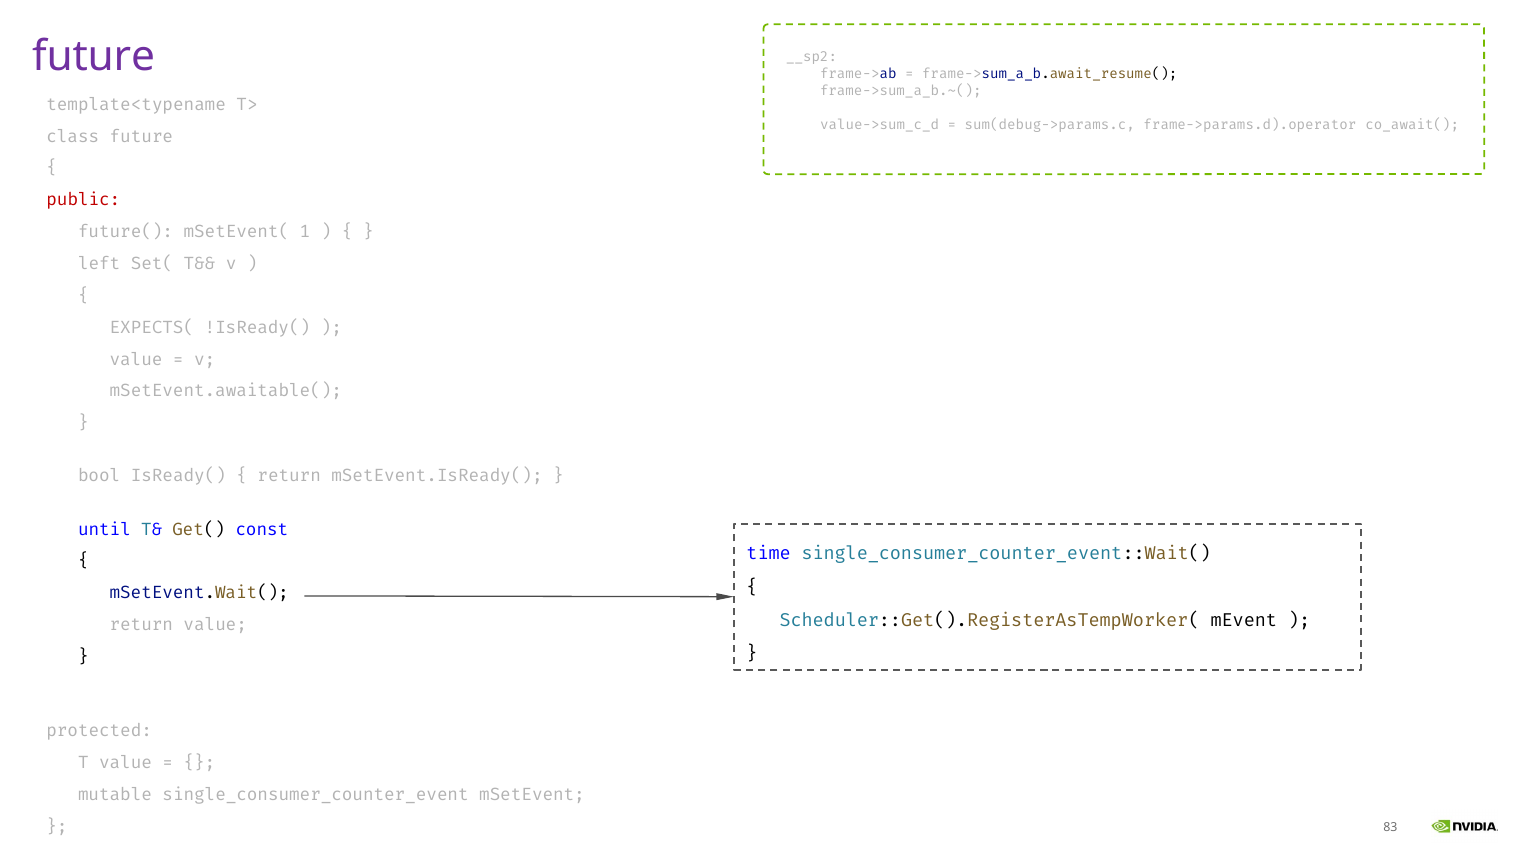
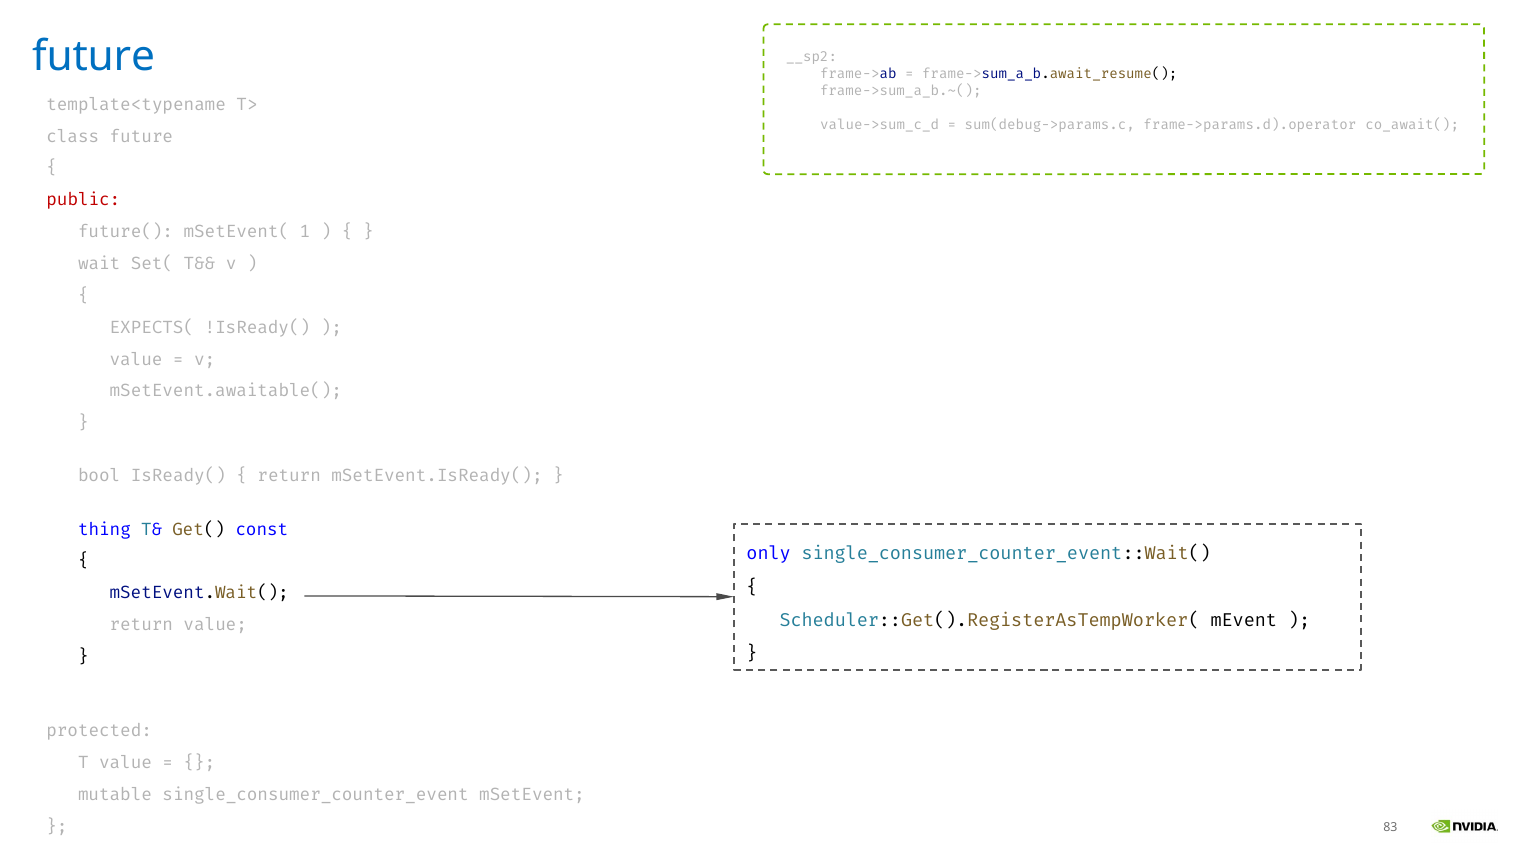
future at (94, 56) colour: purple -> blue
left: left -> wait
until: until -> thing
time: time -> only
